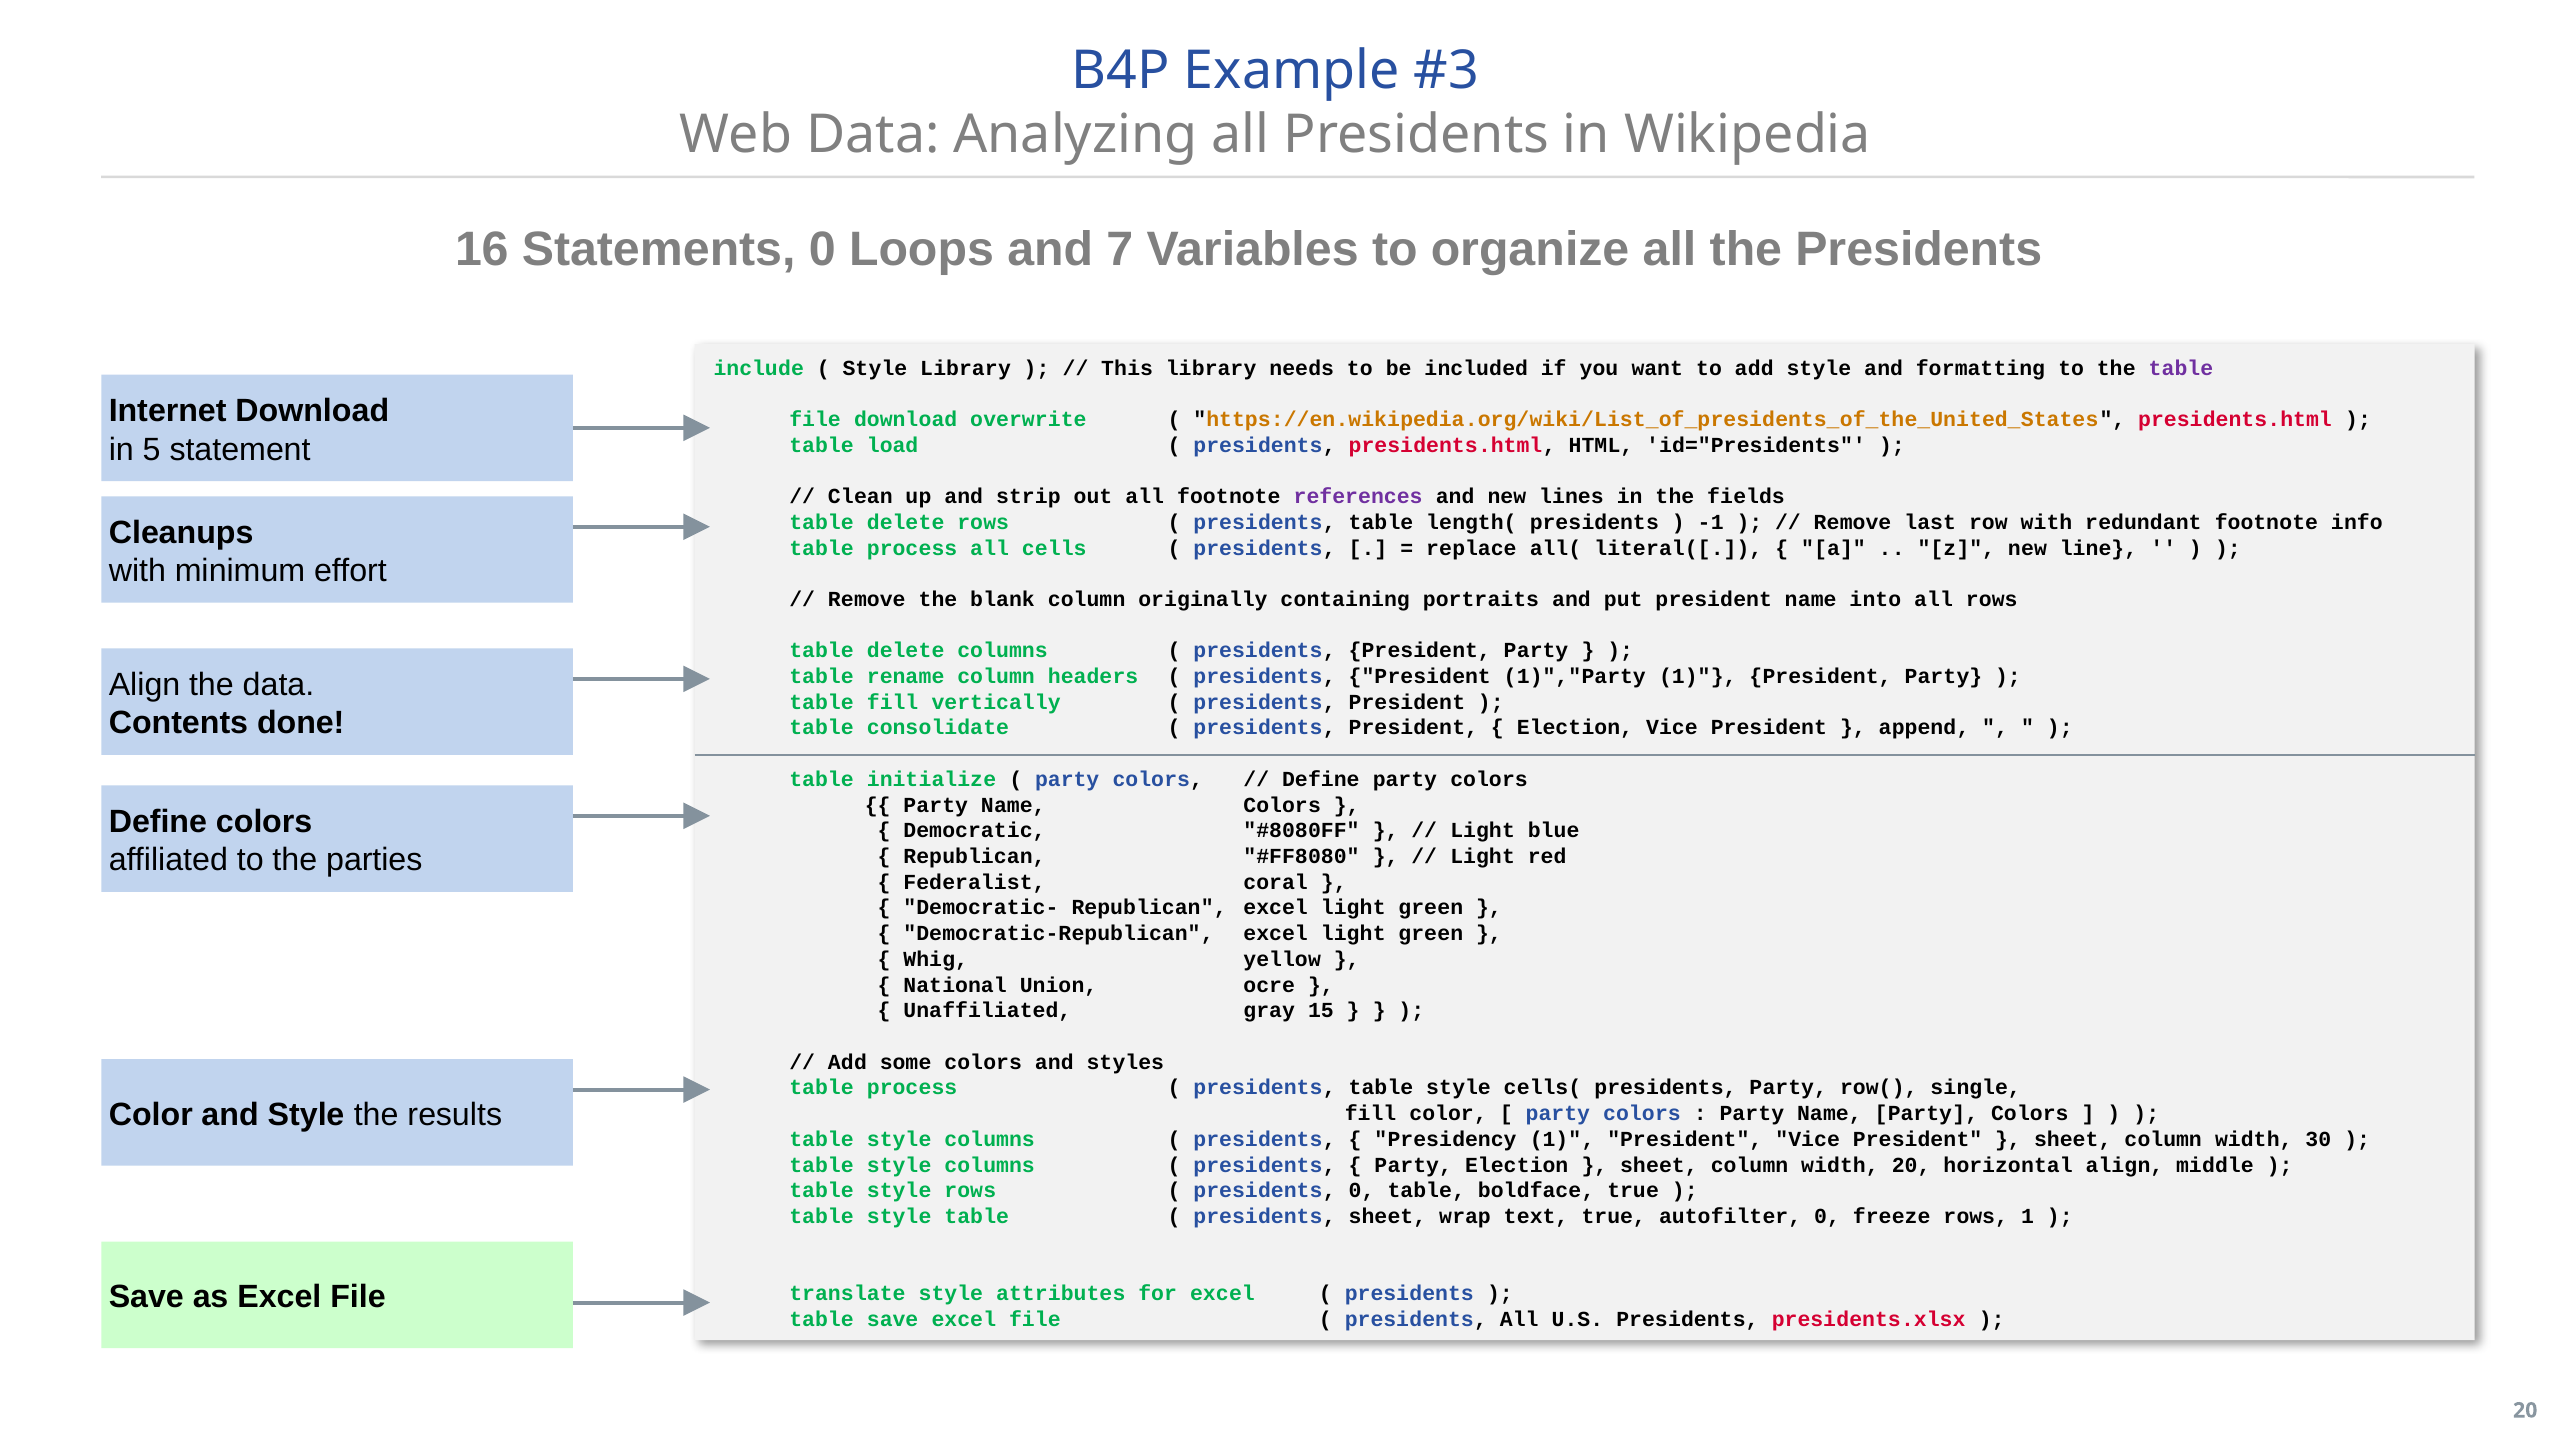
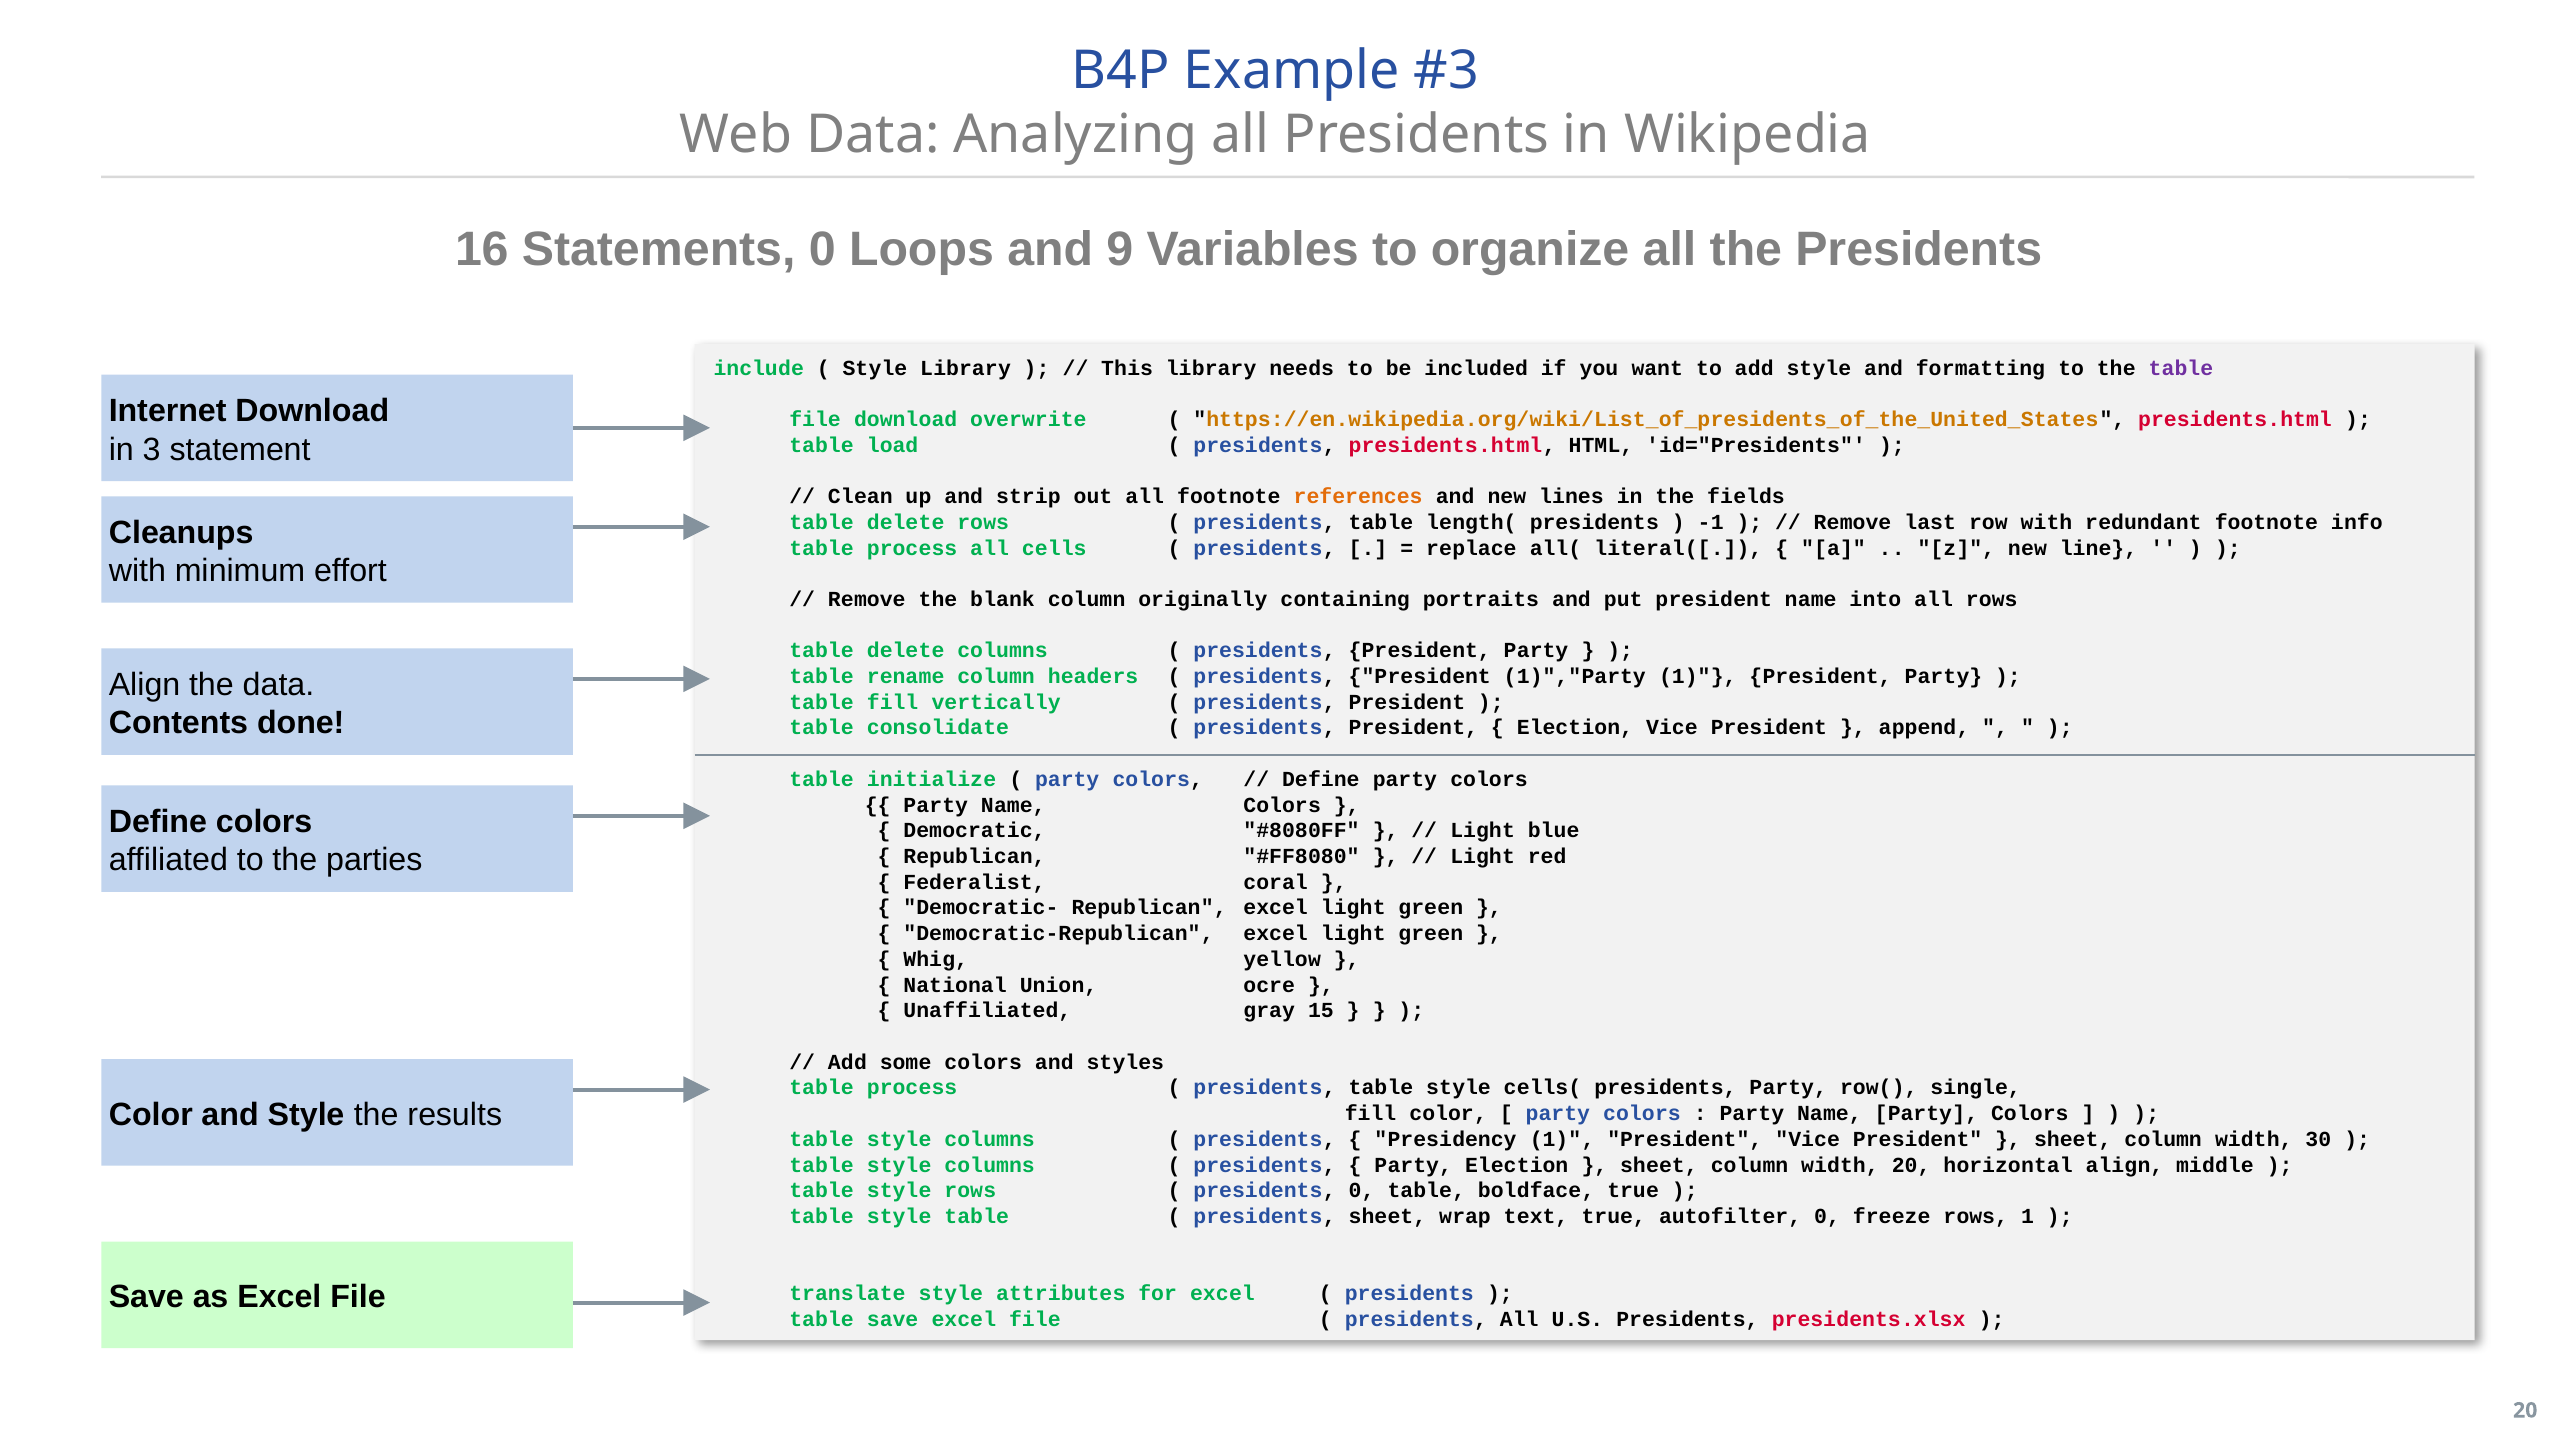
7: 7 -> 9
5: 5 -> 3
references colour: purple -> orange
